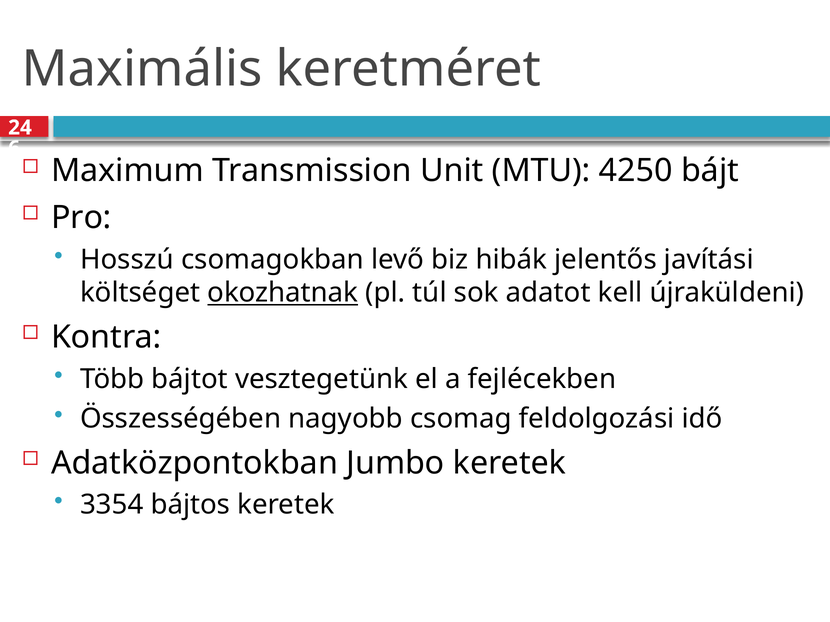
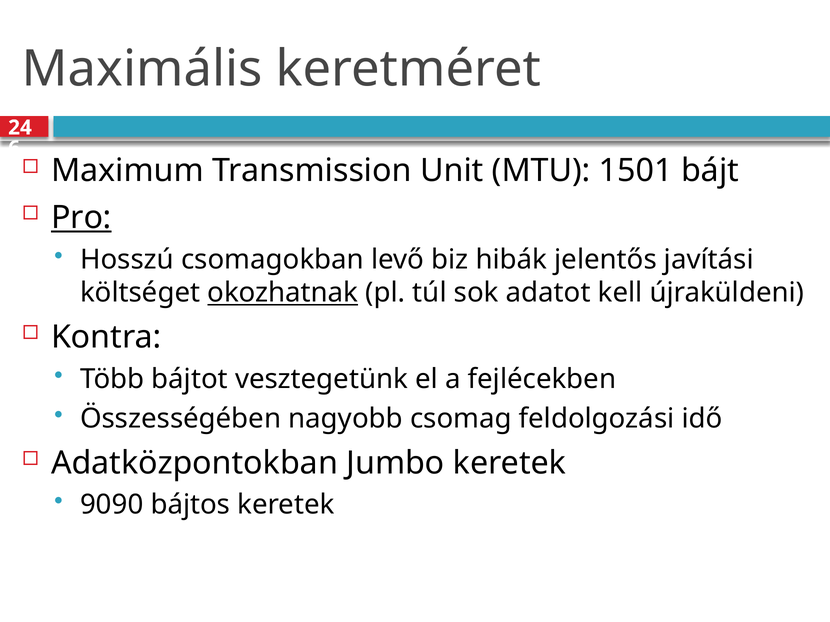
4250: 4250 -> 1501
Pro underline: none -> present
3354: 3354 -> 9090
